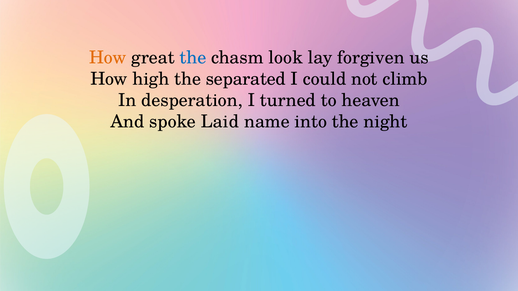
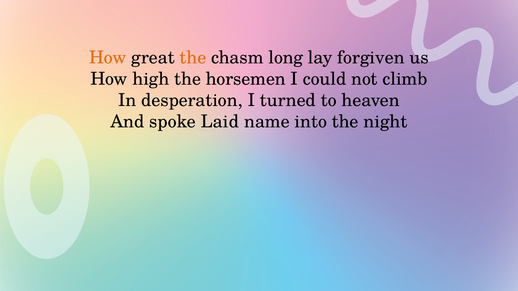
the at (193, 58) colour: blue -> orange
look: look -> long
separated: separated -> horsemen
